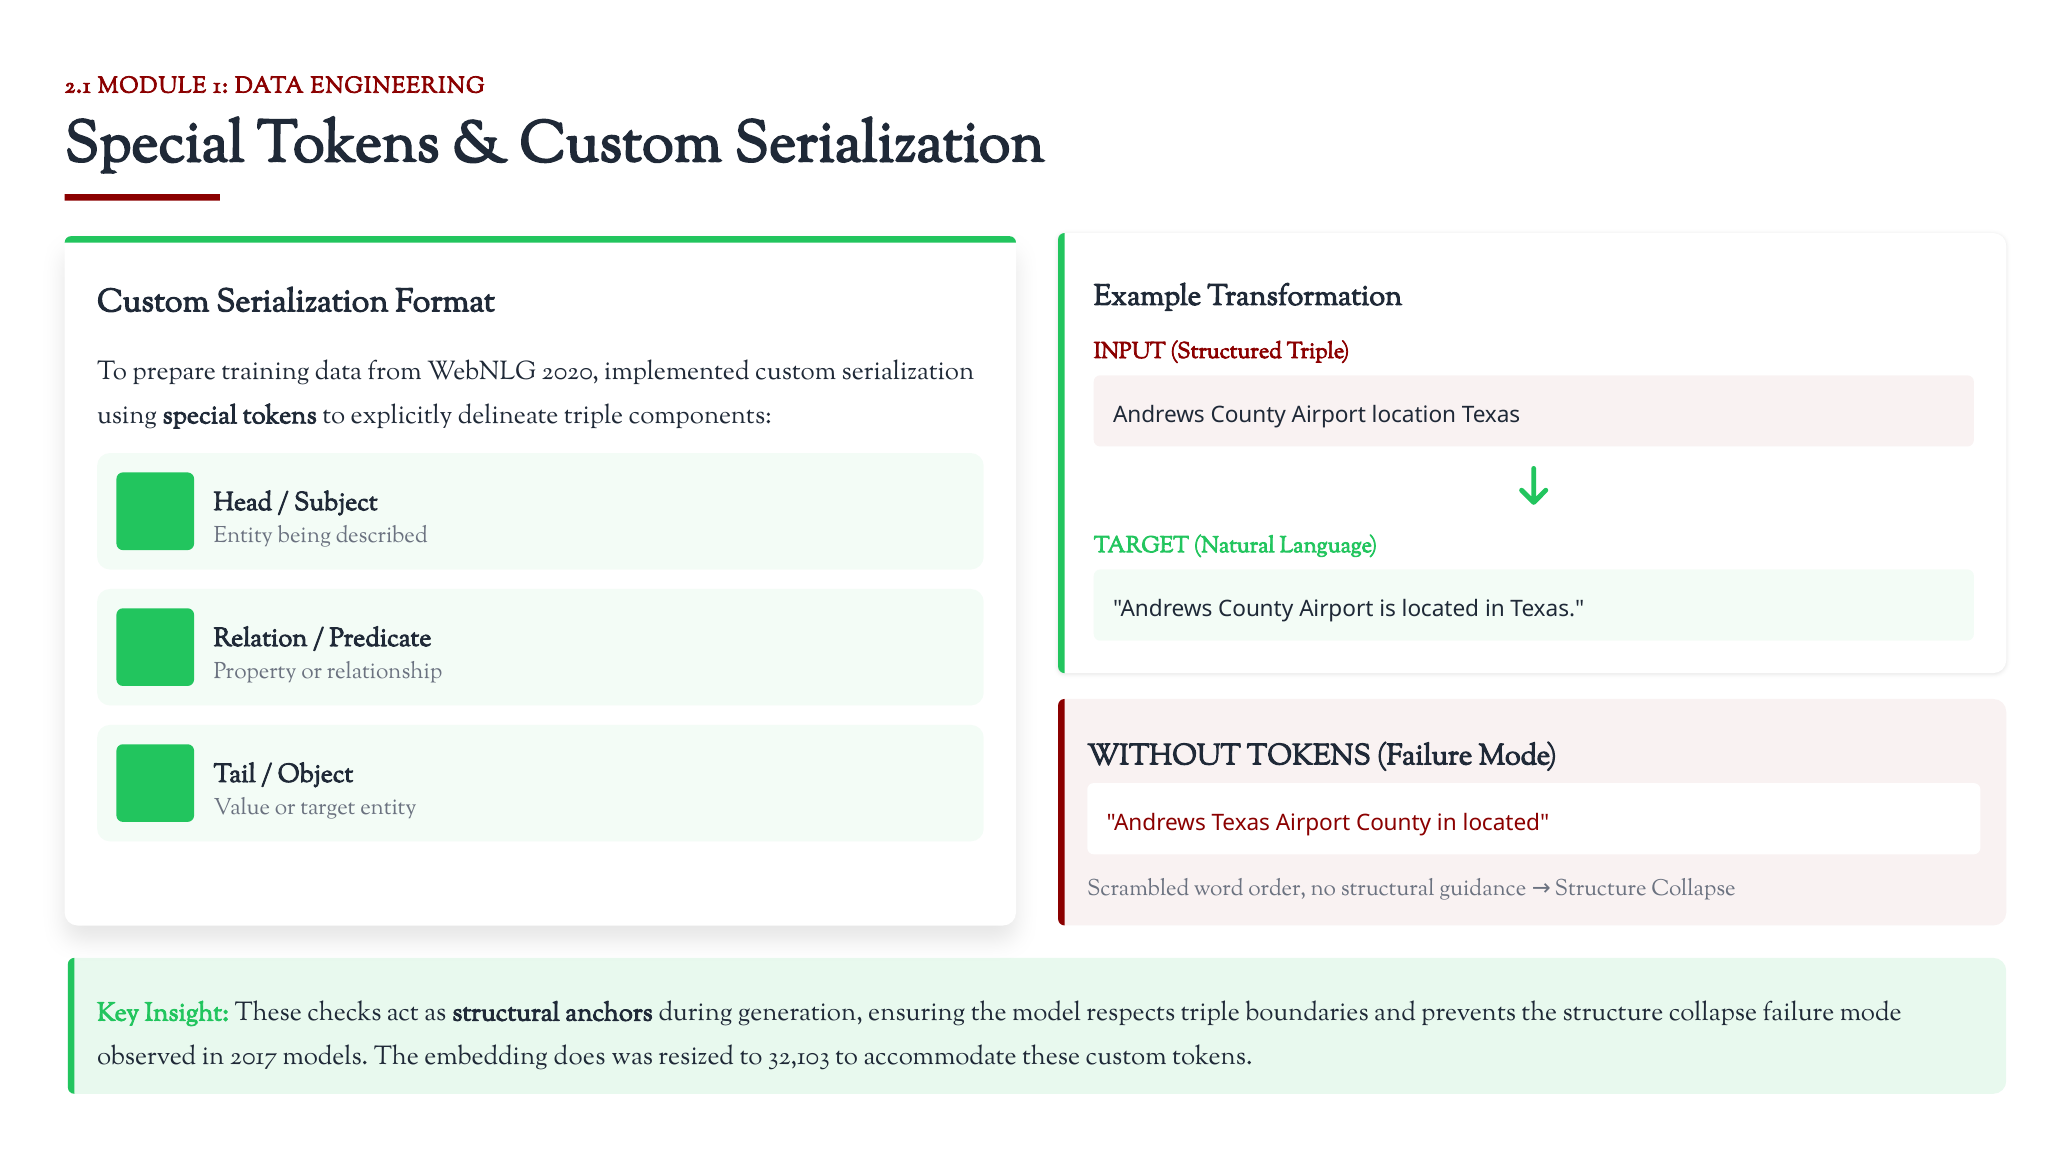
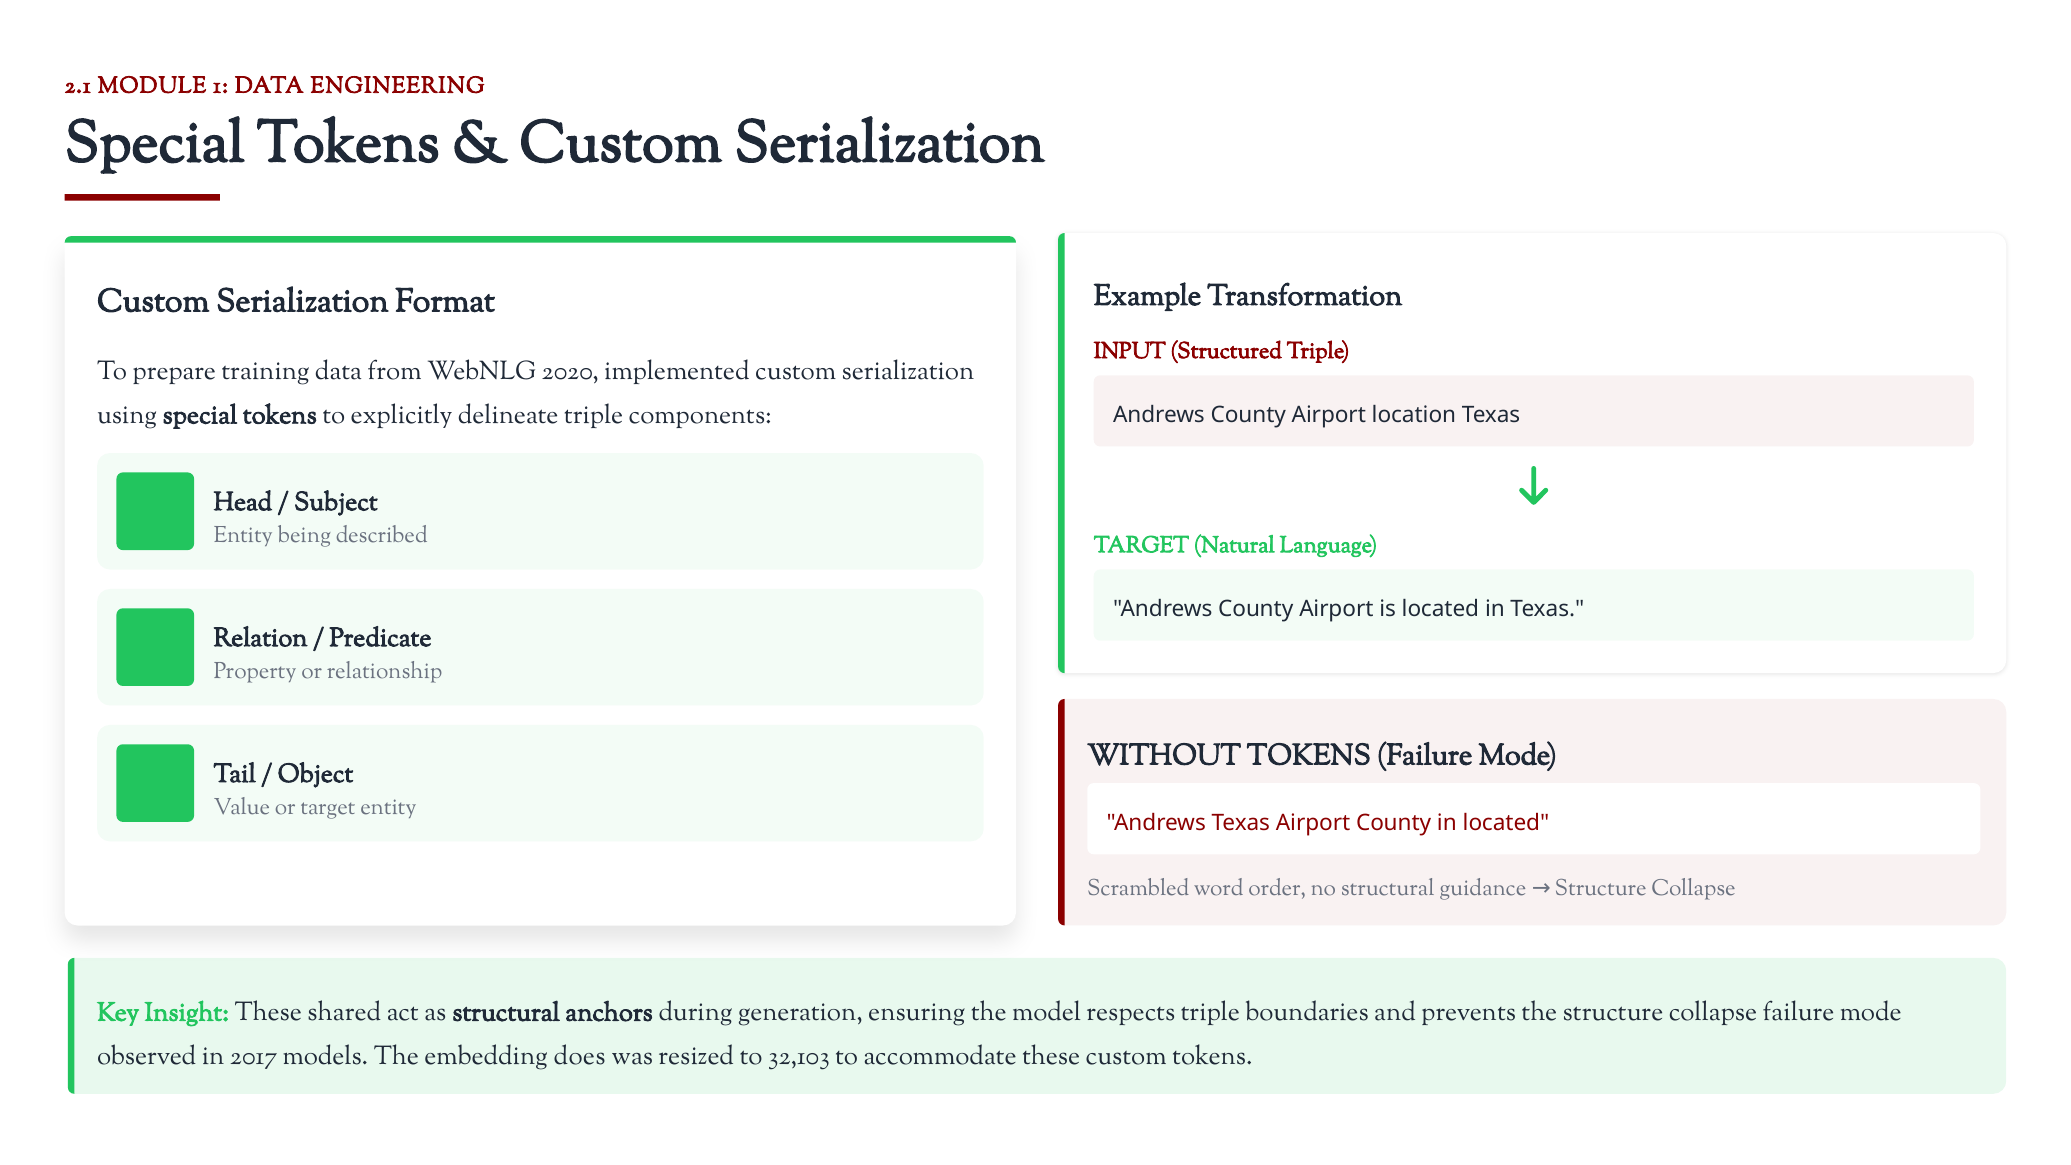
checks: checks -> shared
